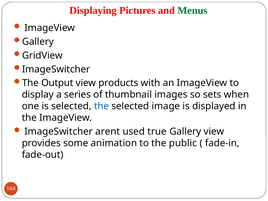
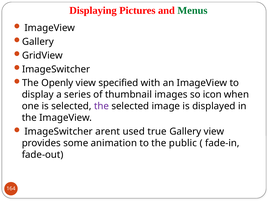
Output: Output -> Openly
products: products -> specified
sets: sets -> icon
the at (102, 106) colour: blue -> purple
